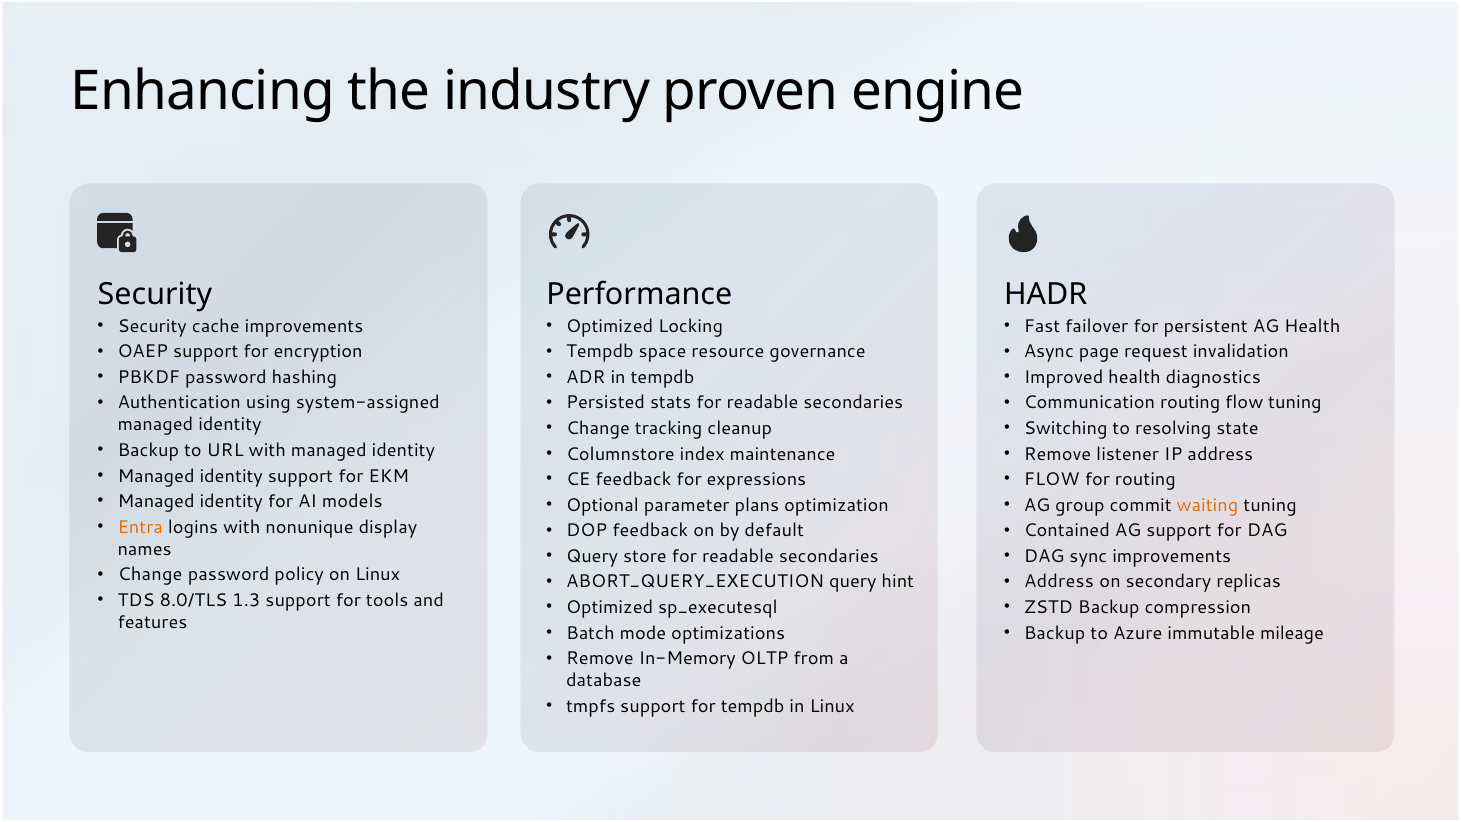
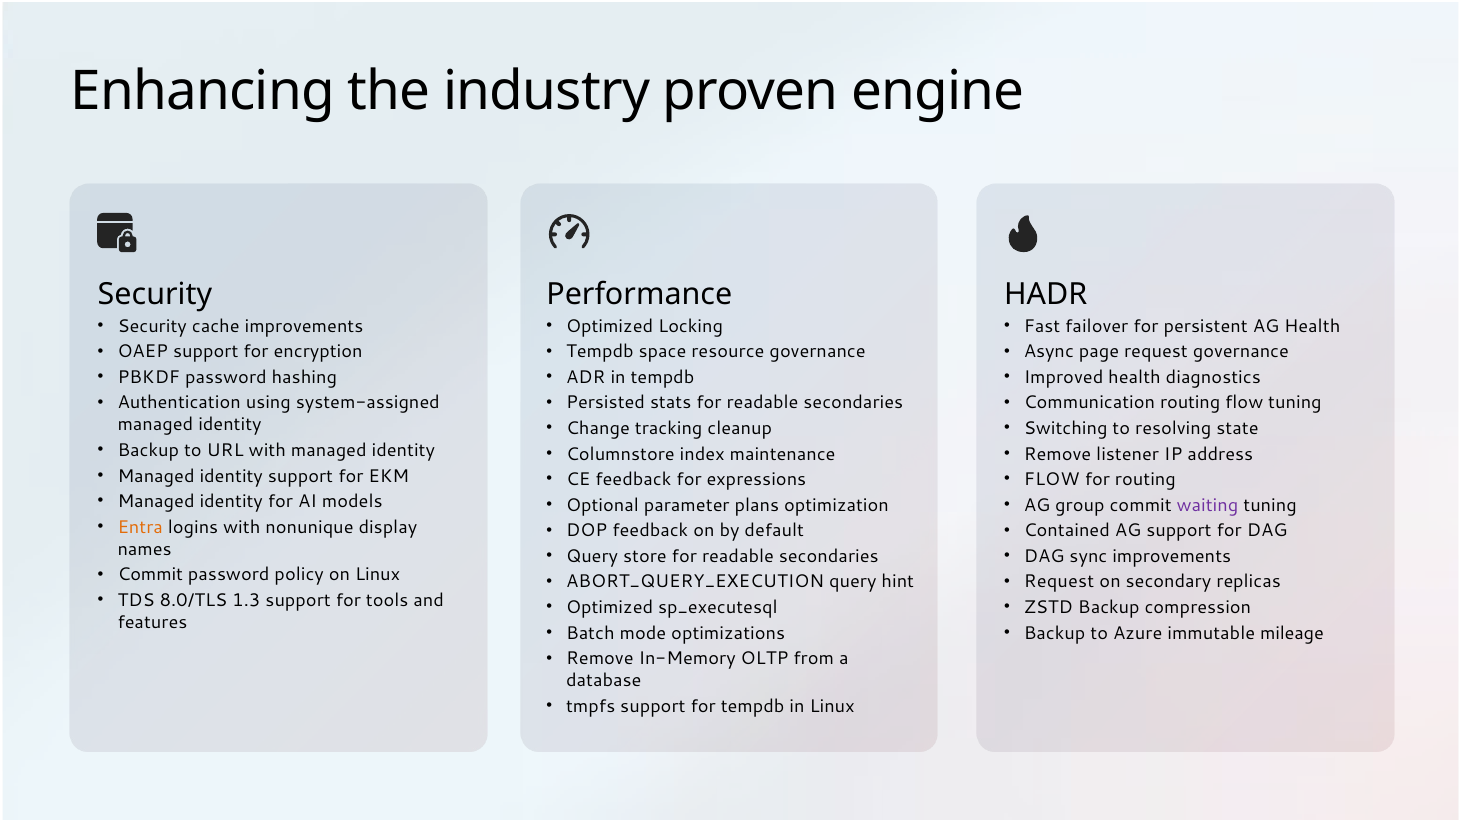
request invalidation: invalidation -> governance
waiting colour: orange -> purple
Change at (150, 575): Change -> Commit
Address at (1059, 582): Address -> Request
